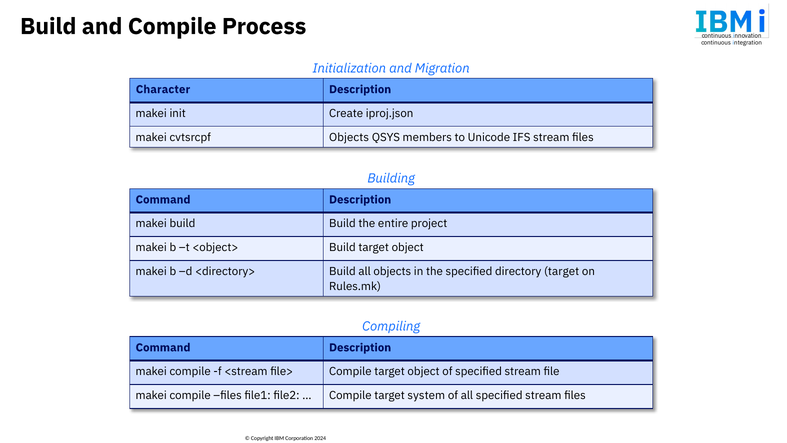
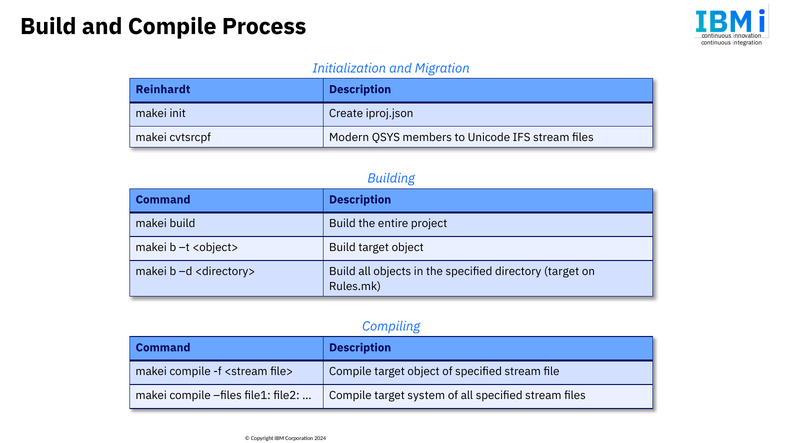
Character: Character -> Reinhardt
cvtsrcpf Objects: Objects -> Modern
